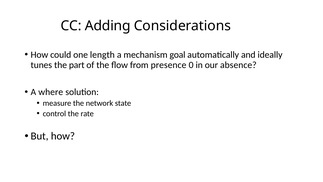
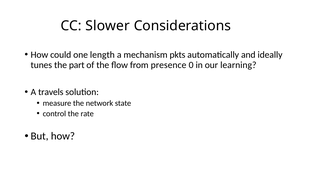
Adding: Adding -> Slower
goal: goal -> pkts
absence: absence -> learning
where: where -> travels
